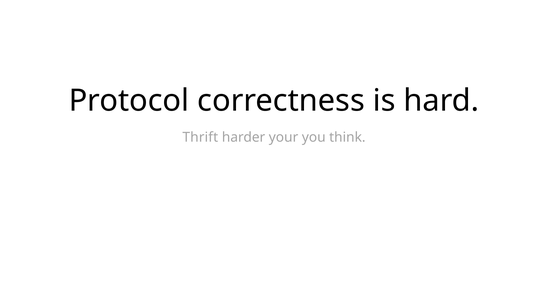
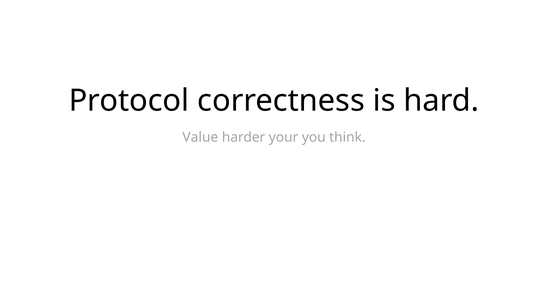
Thrift: Thrift -> Value
